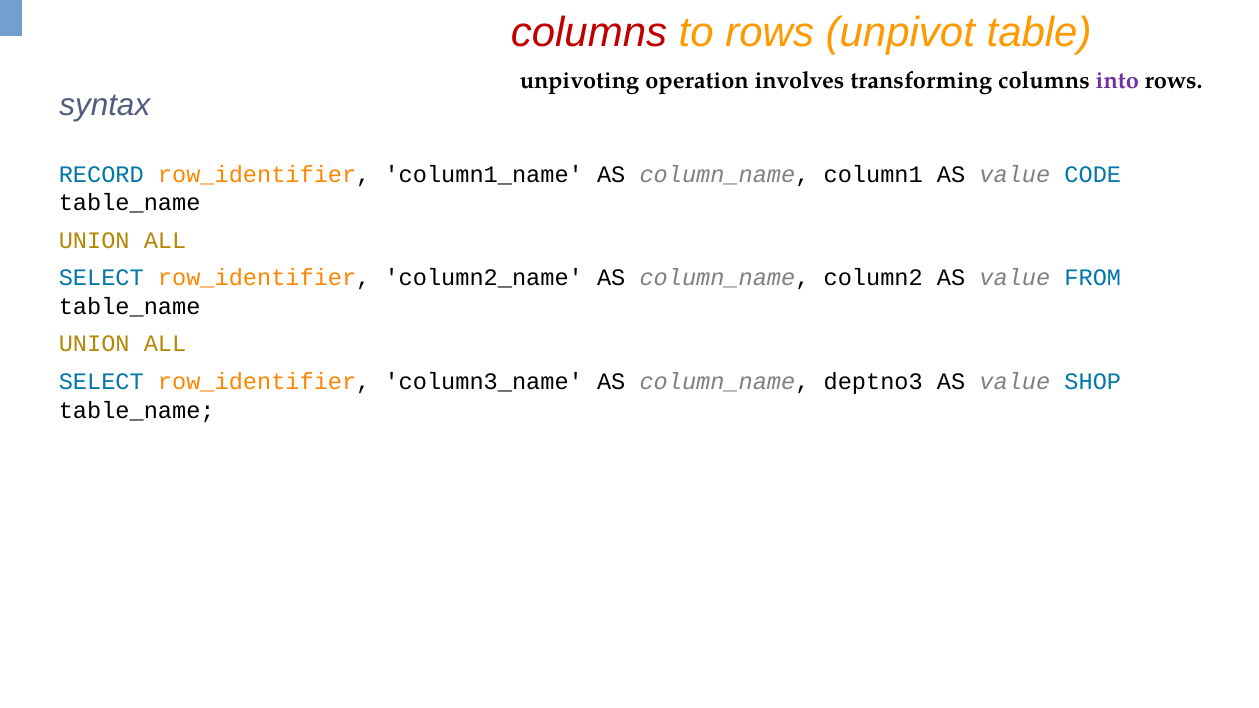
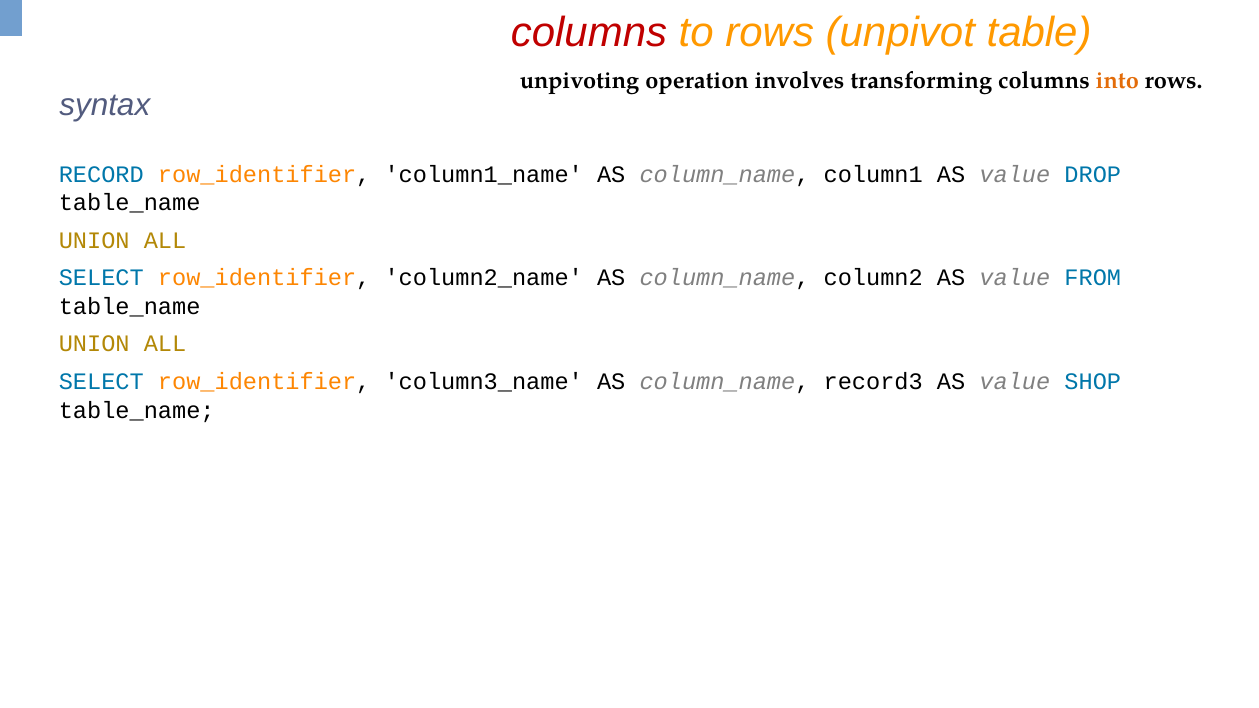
into colour: purple -> orange
CODE: CODE -> DROP
deptno3: deptno3 -> record3
